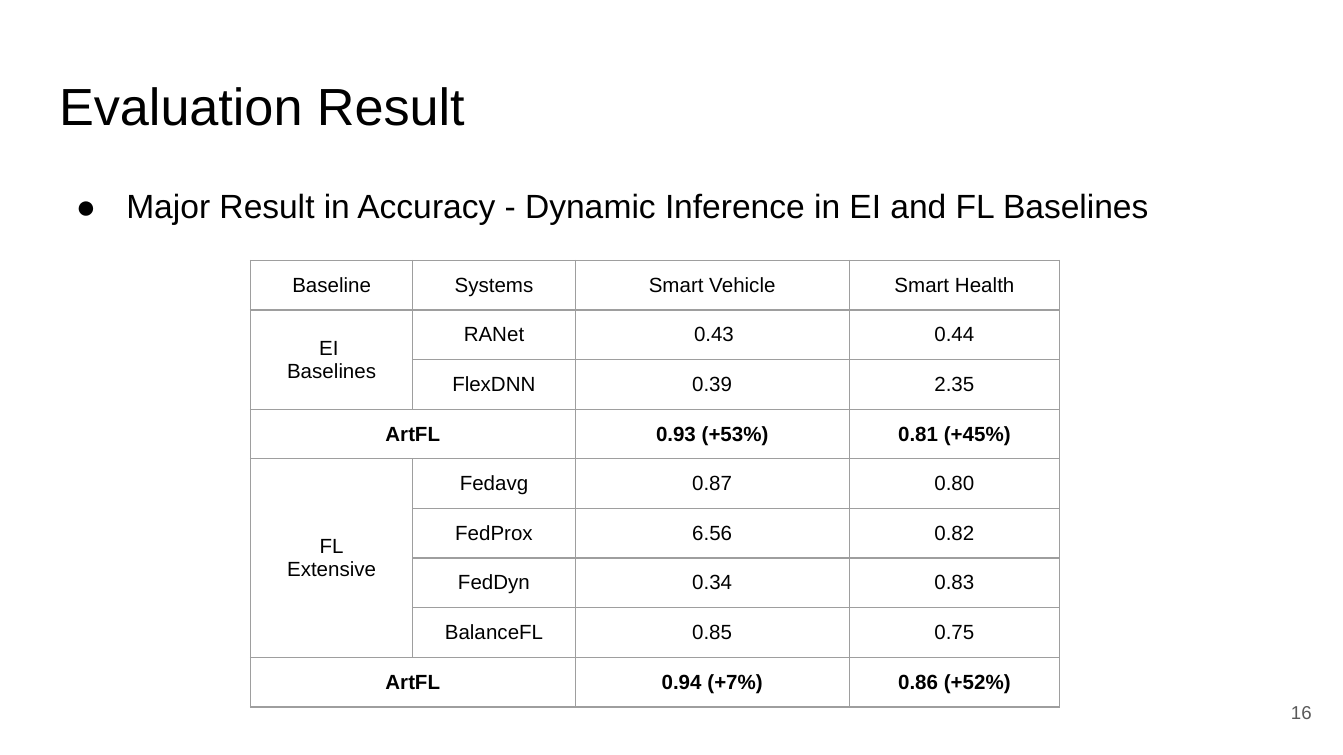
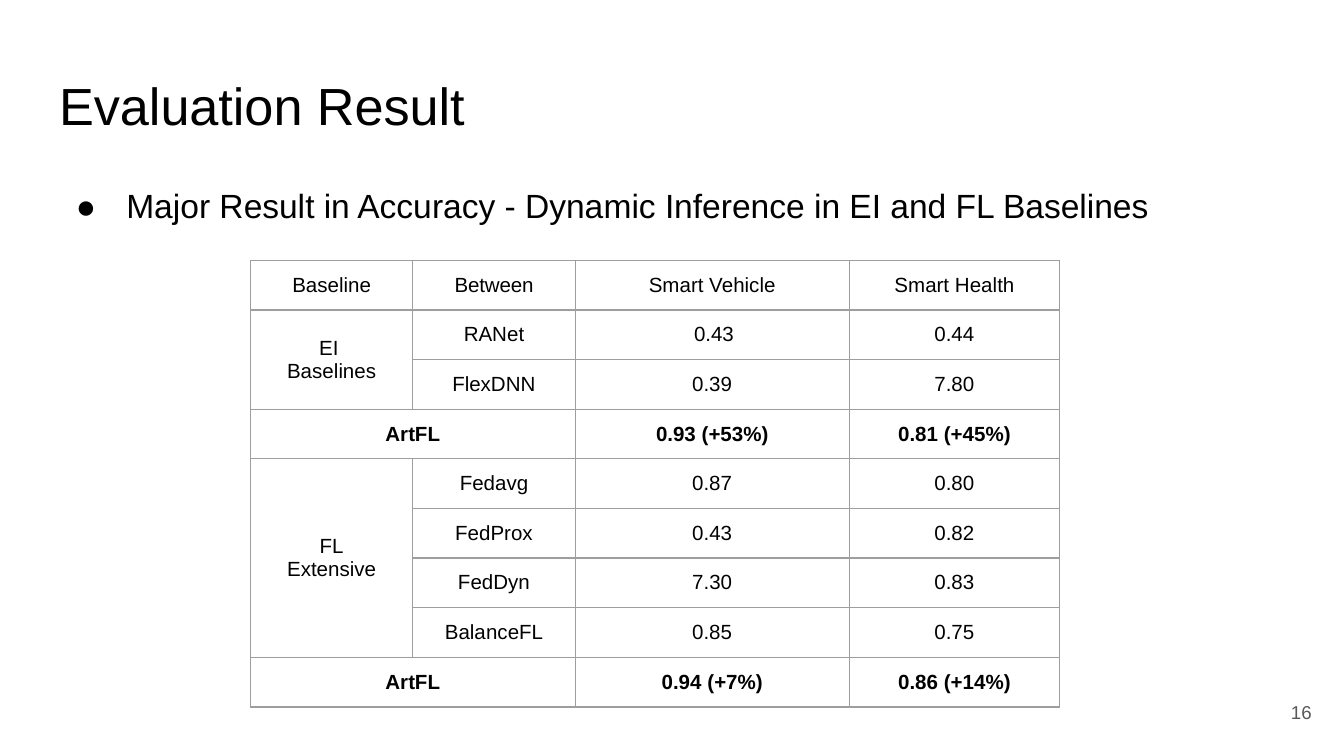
Systems: Systems -> Between
2.35: 2.35 -> 7.80
FedProx 6.56: 6.56 -> 0.43
0.34: 0.34 -> 7.30
+52%: +52% -> +14%
